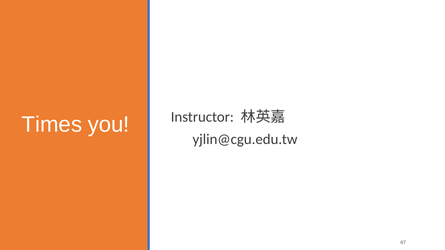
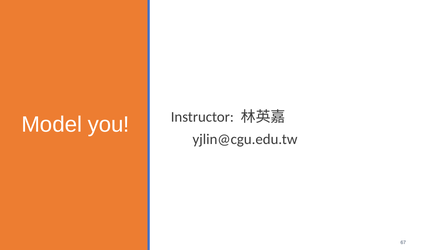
Times: Times -> Model
